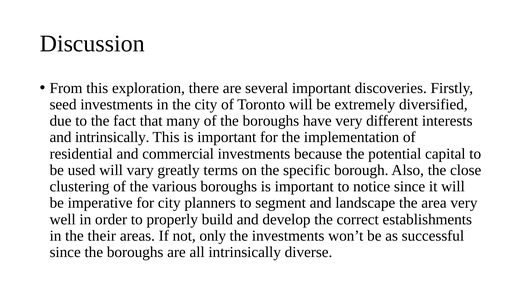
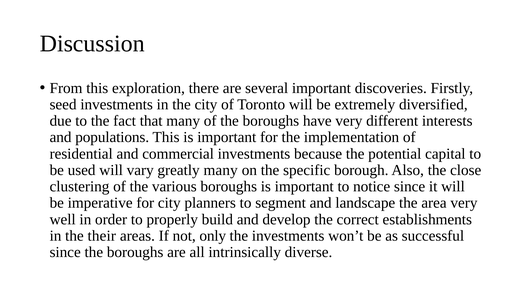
and intrinsically: intrinsically -> populations
greatly terms: terms -> many
